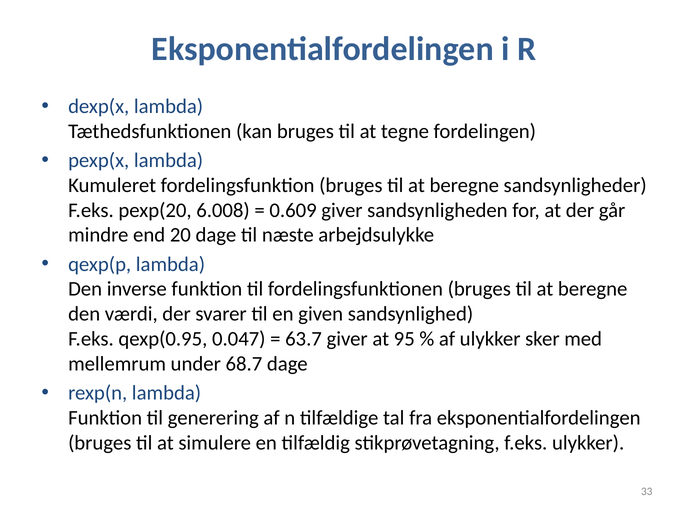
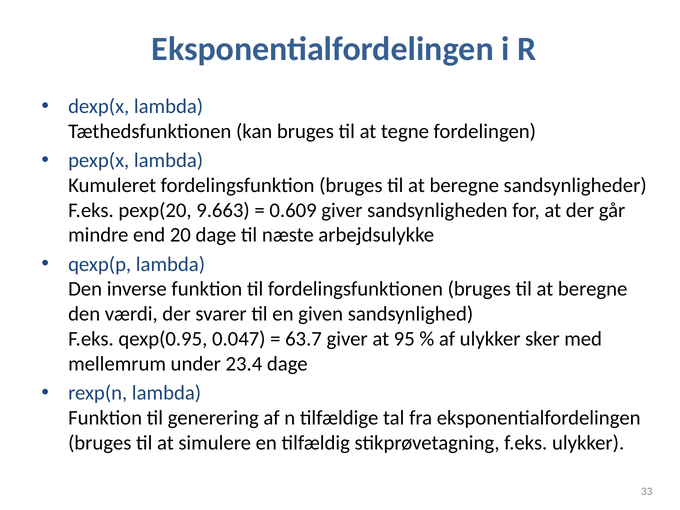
6.008: 6.008 -> 9.663
68.7: 68.7 -> 23.4
